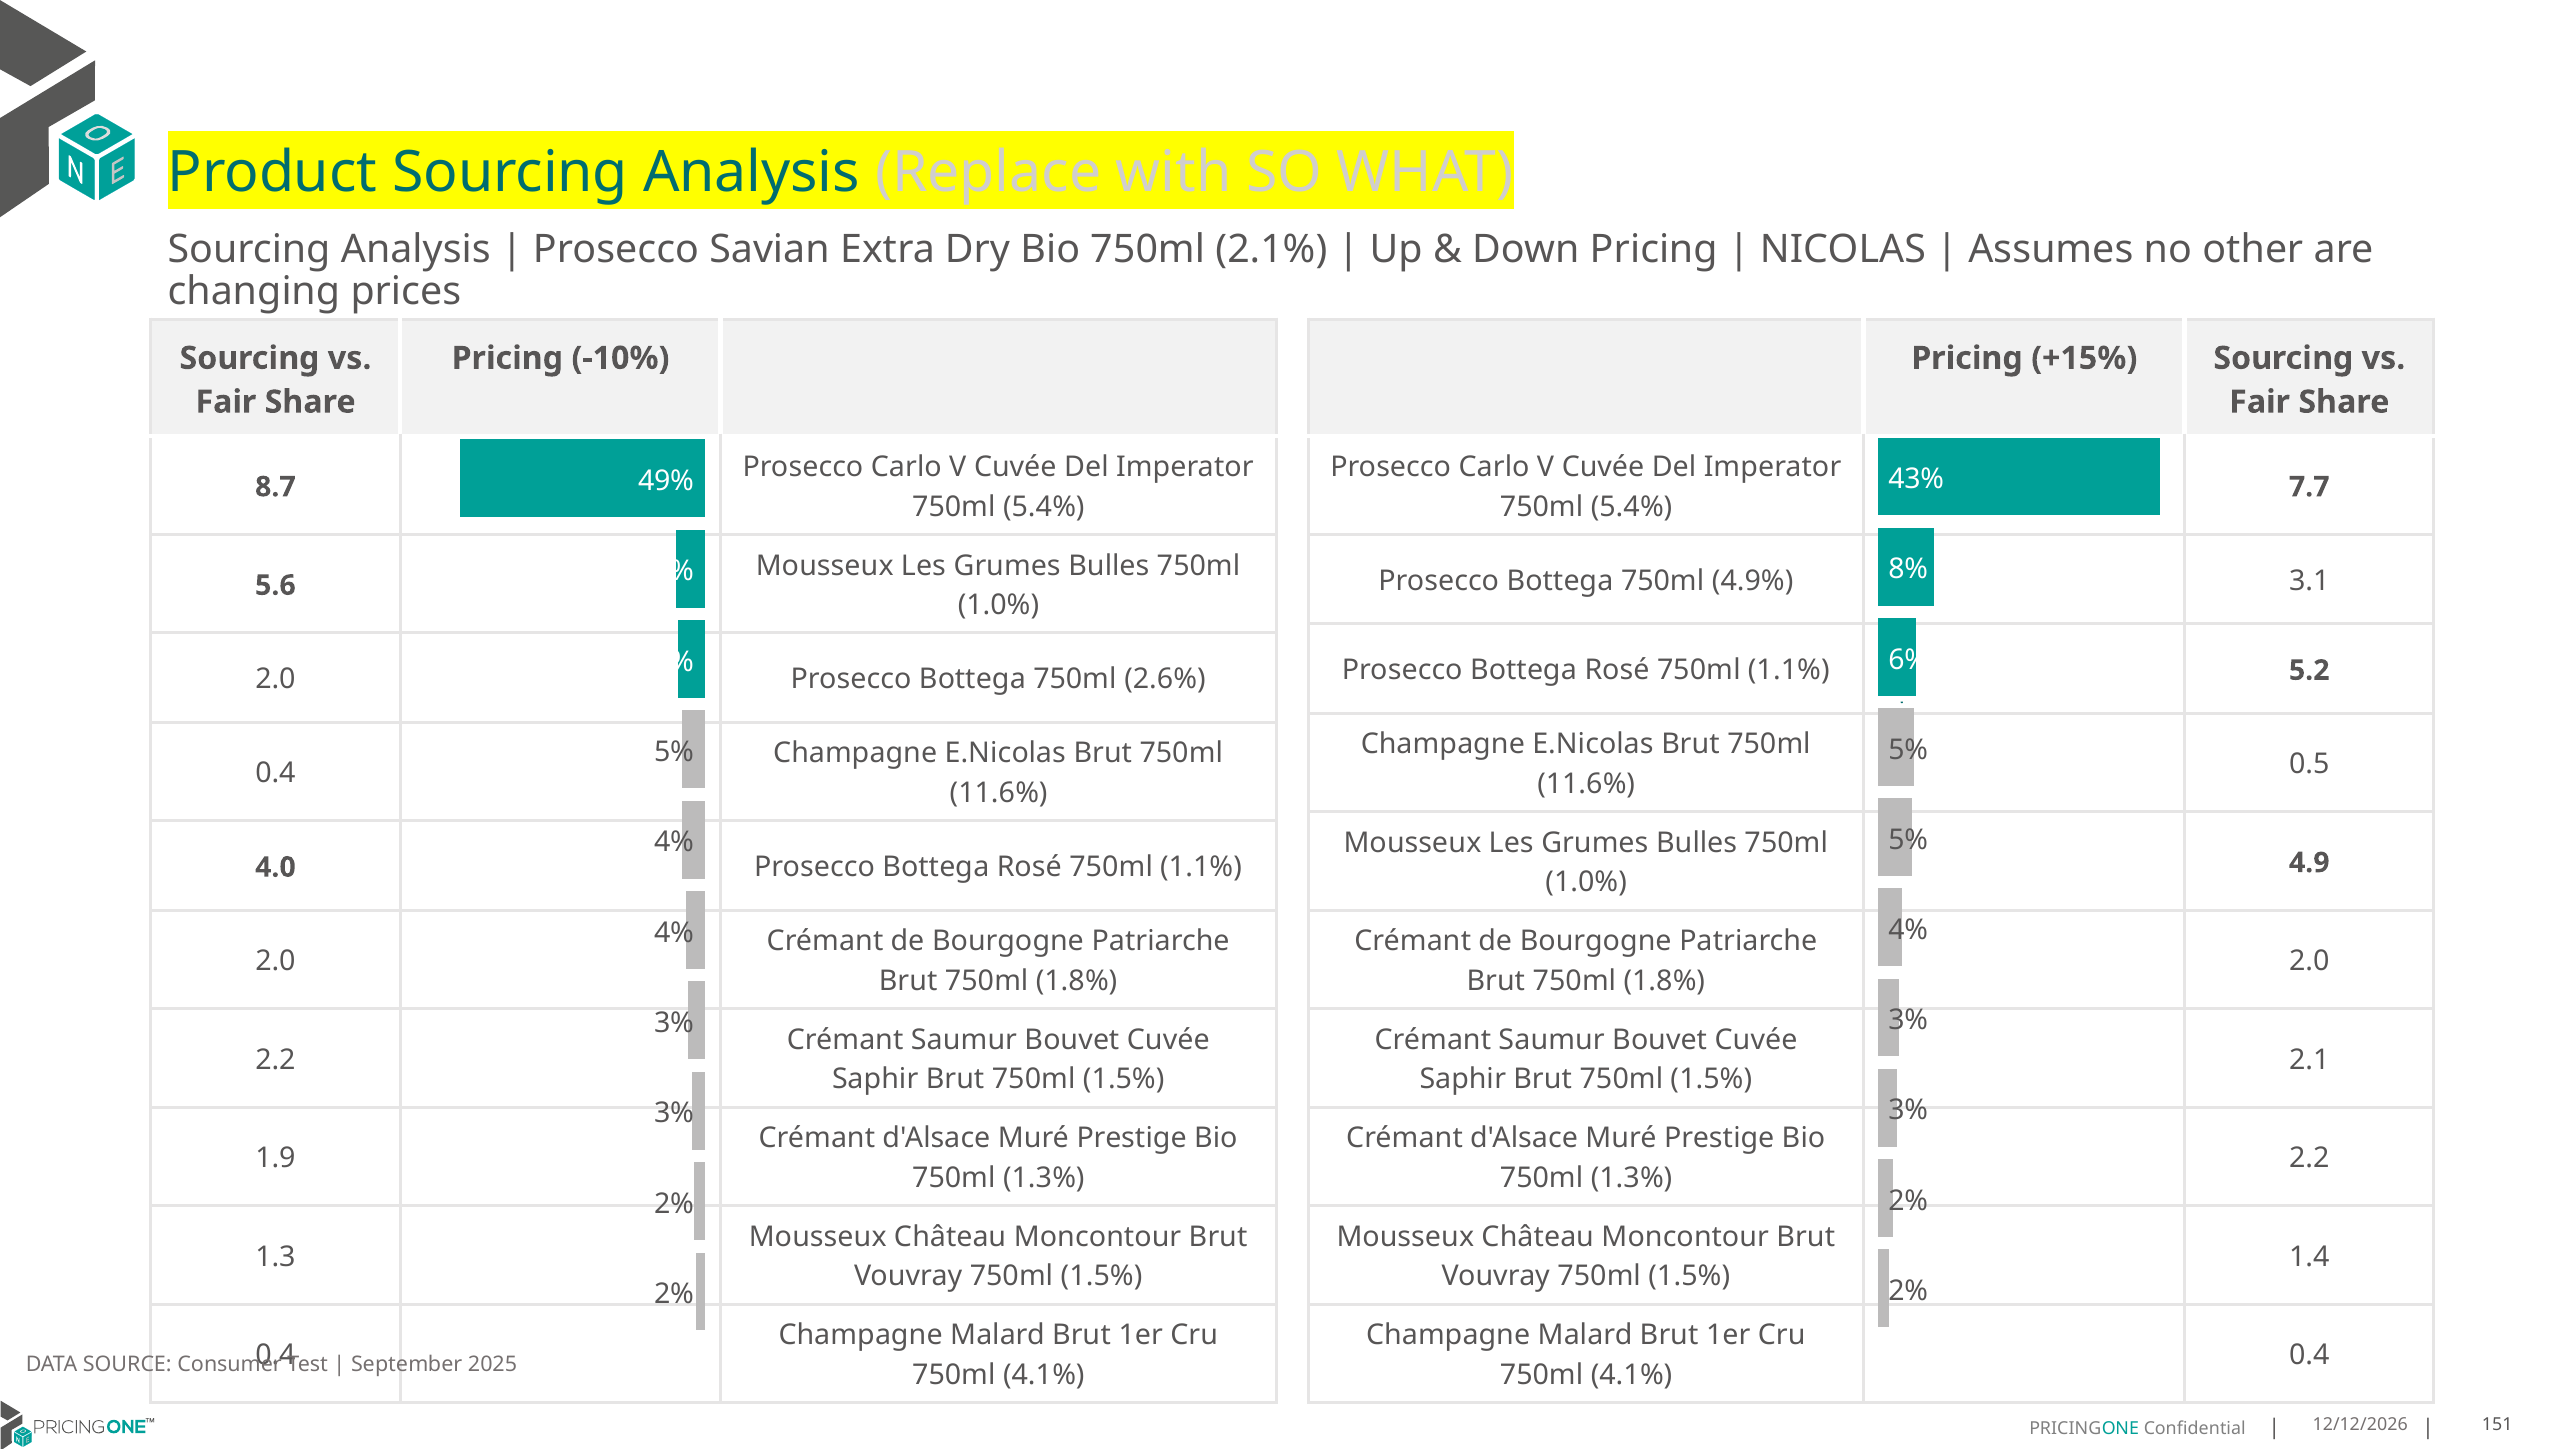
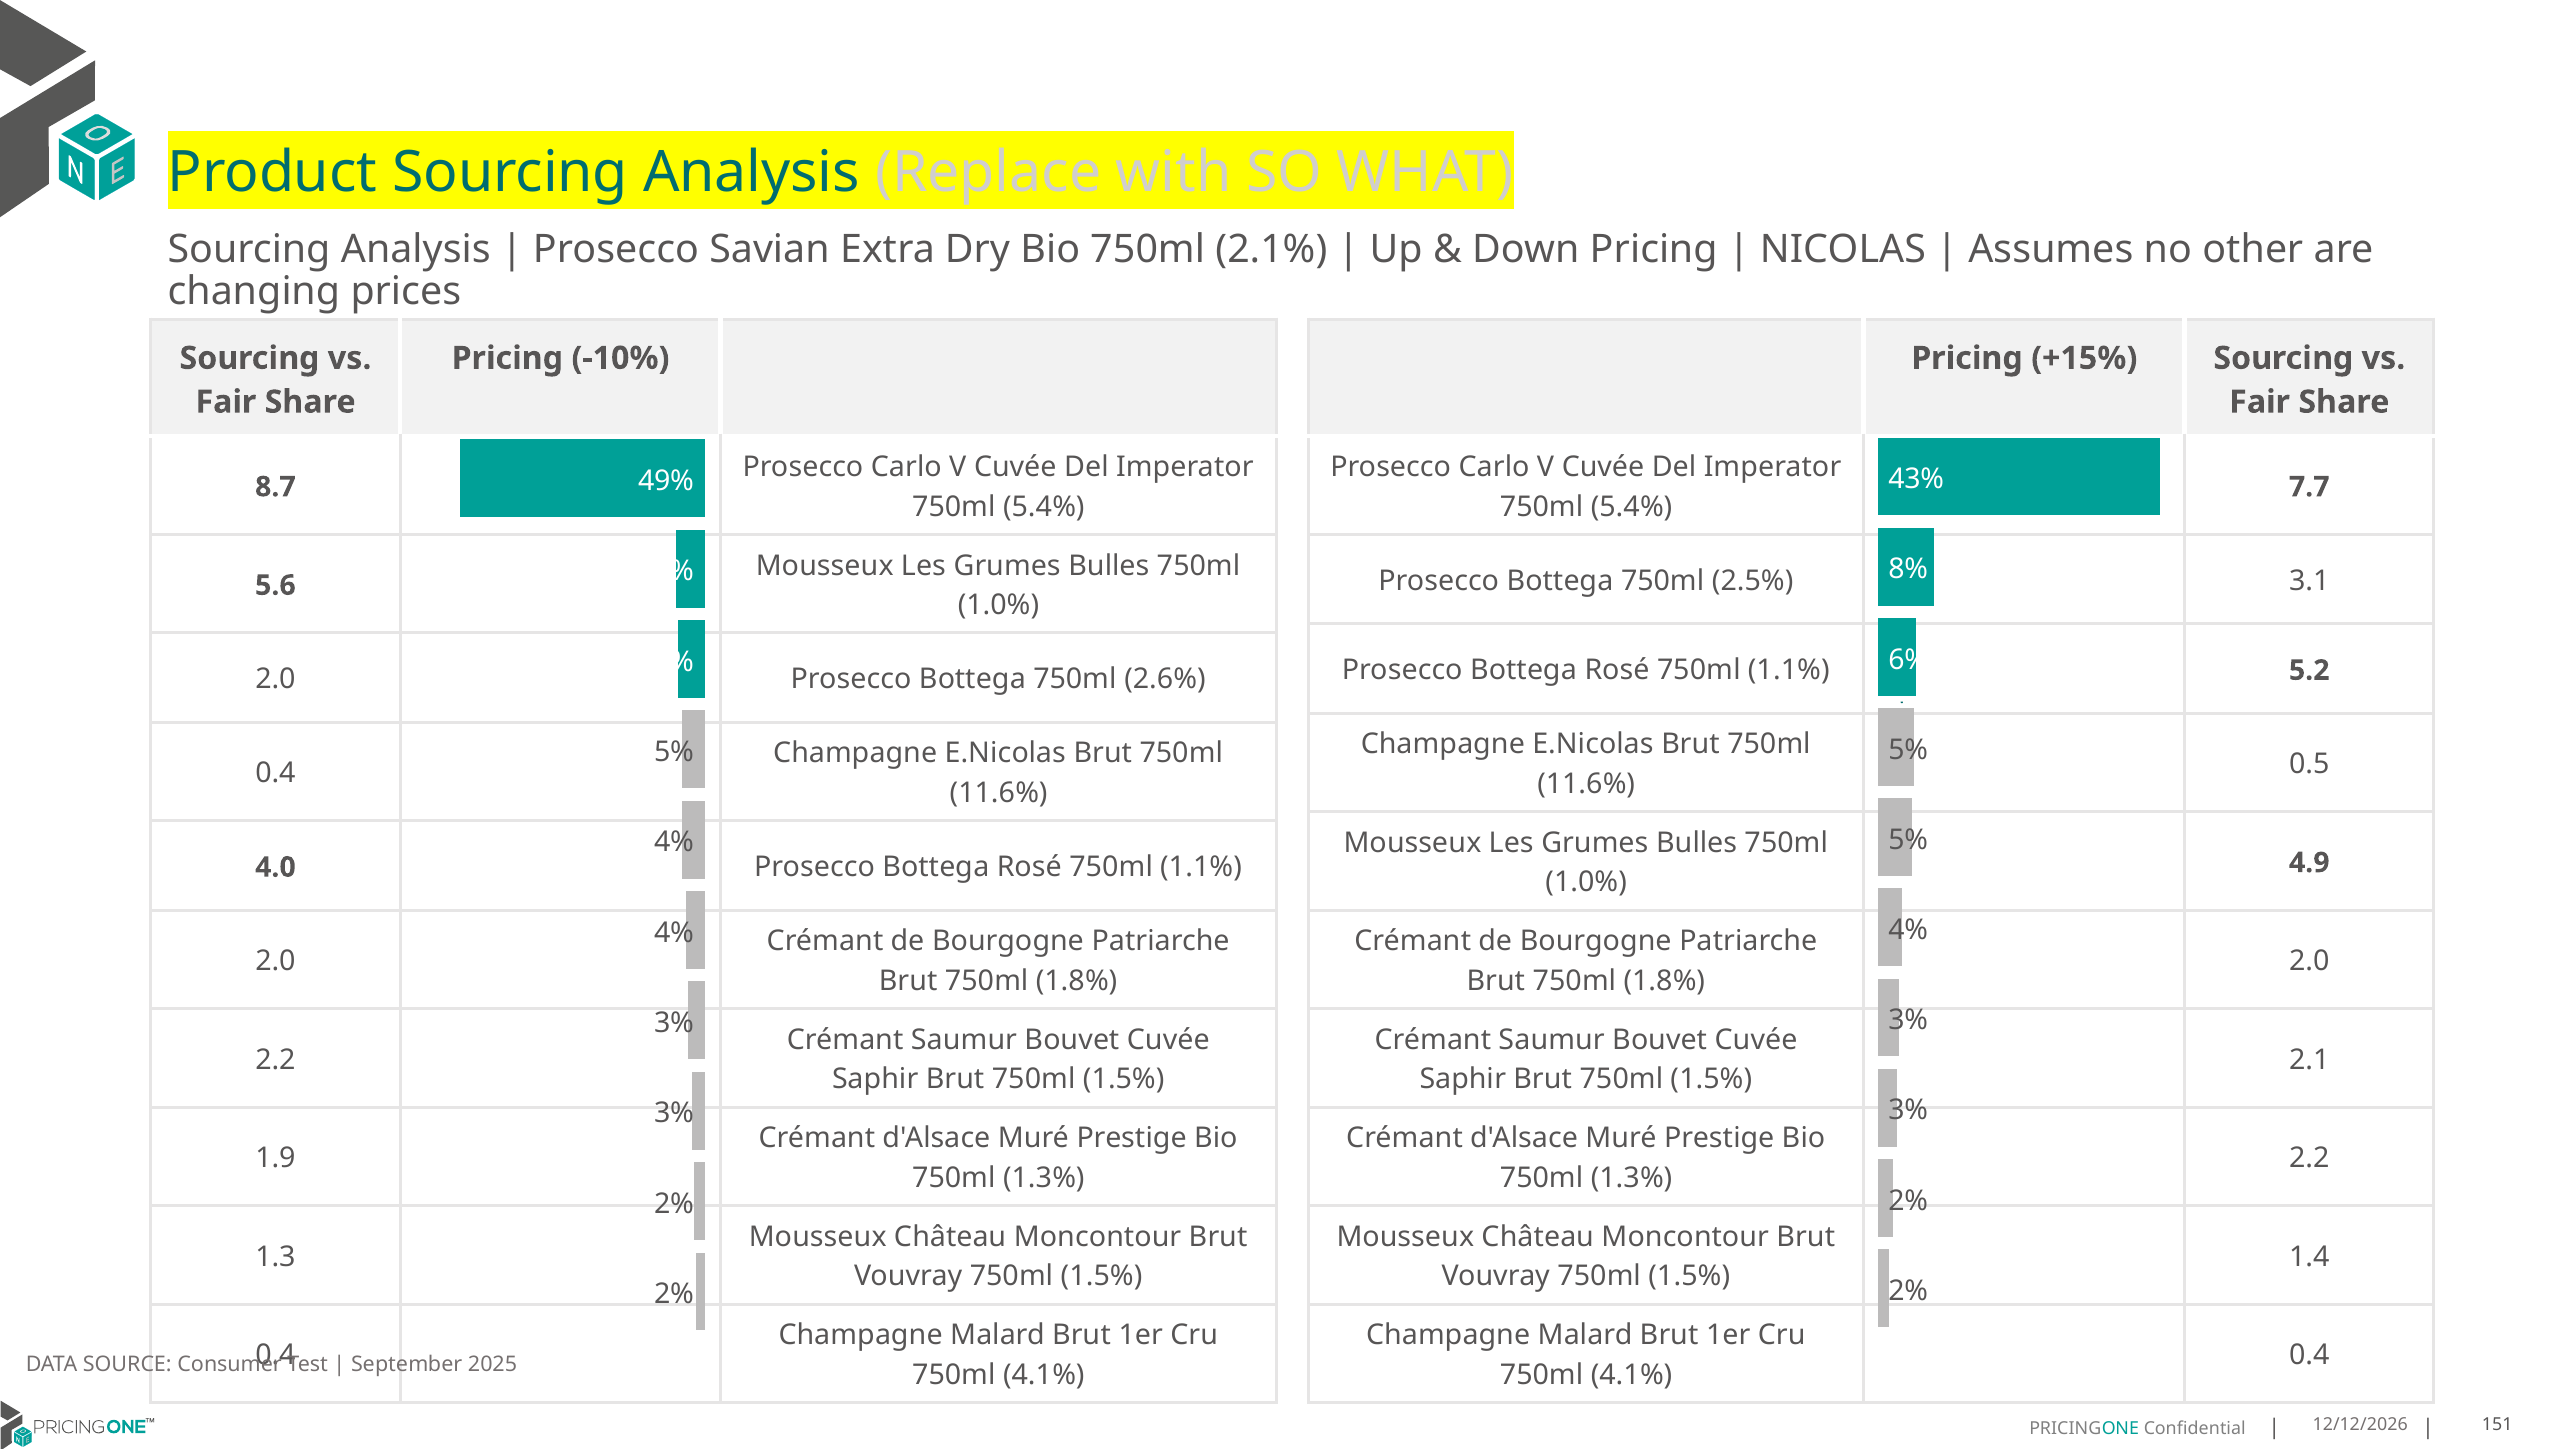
4.9%: 4.9% -> 2.5%
